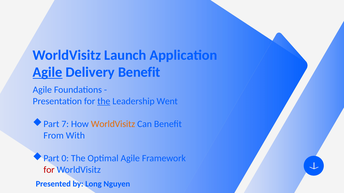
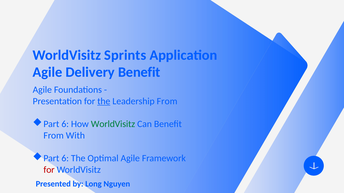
Launch: Launch -> Sprints
Agile at (48, 72) underline: present -> none
Leadership Went: Went -> From
7 at (65, 124): 7 -> 6
WorldVisitz at (113, 124) colour: orange -> green
0 at (65, 159): 0 -> 6
